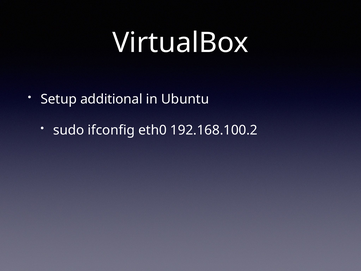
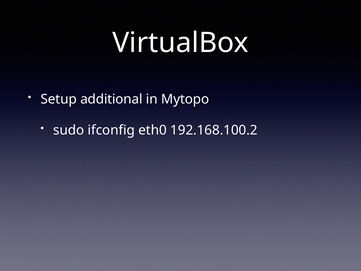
Ubuntu: Ubuntu -> Mytopo
